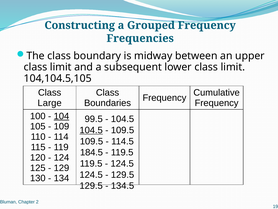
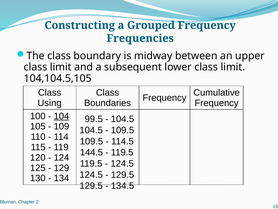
Large: Large -> Using
104.5 at (91, 130) underline: present -> none
184.5: 184.5 -> 144.5
